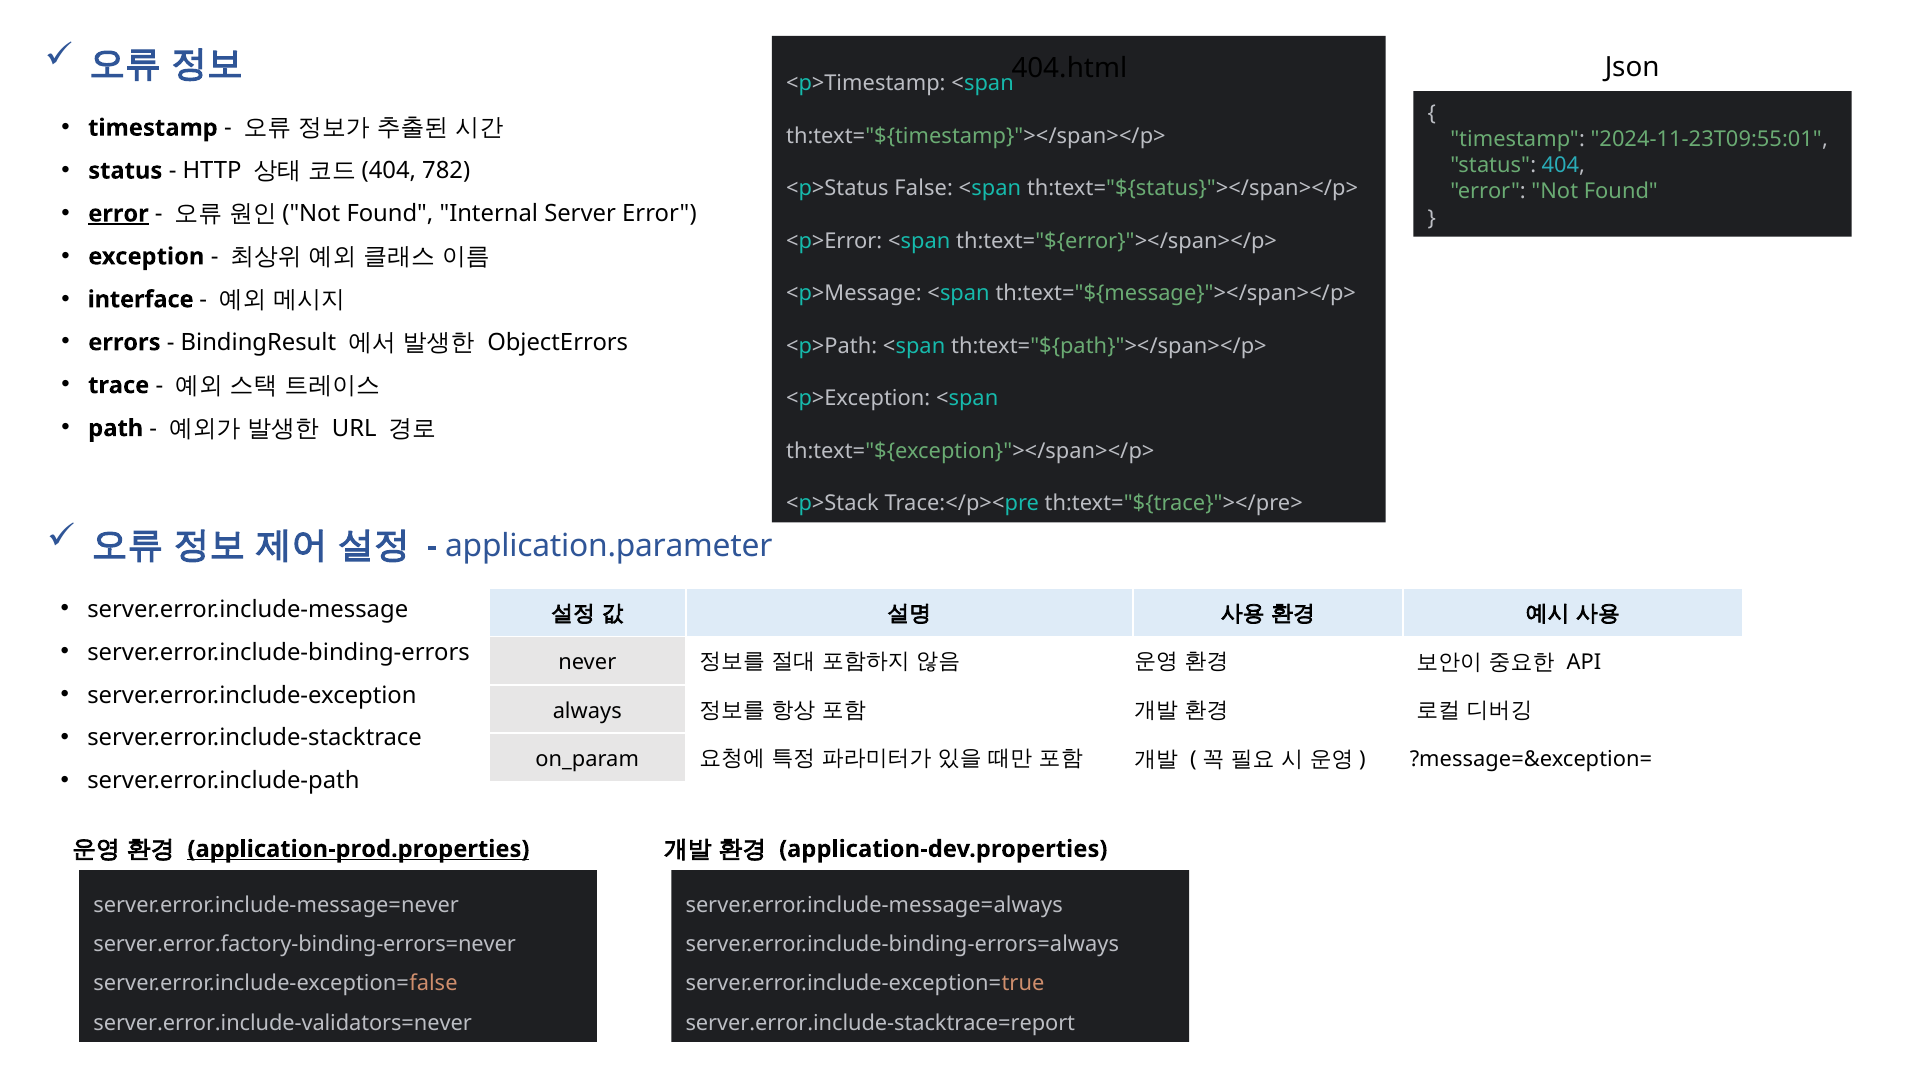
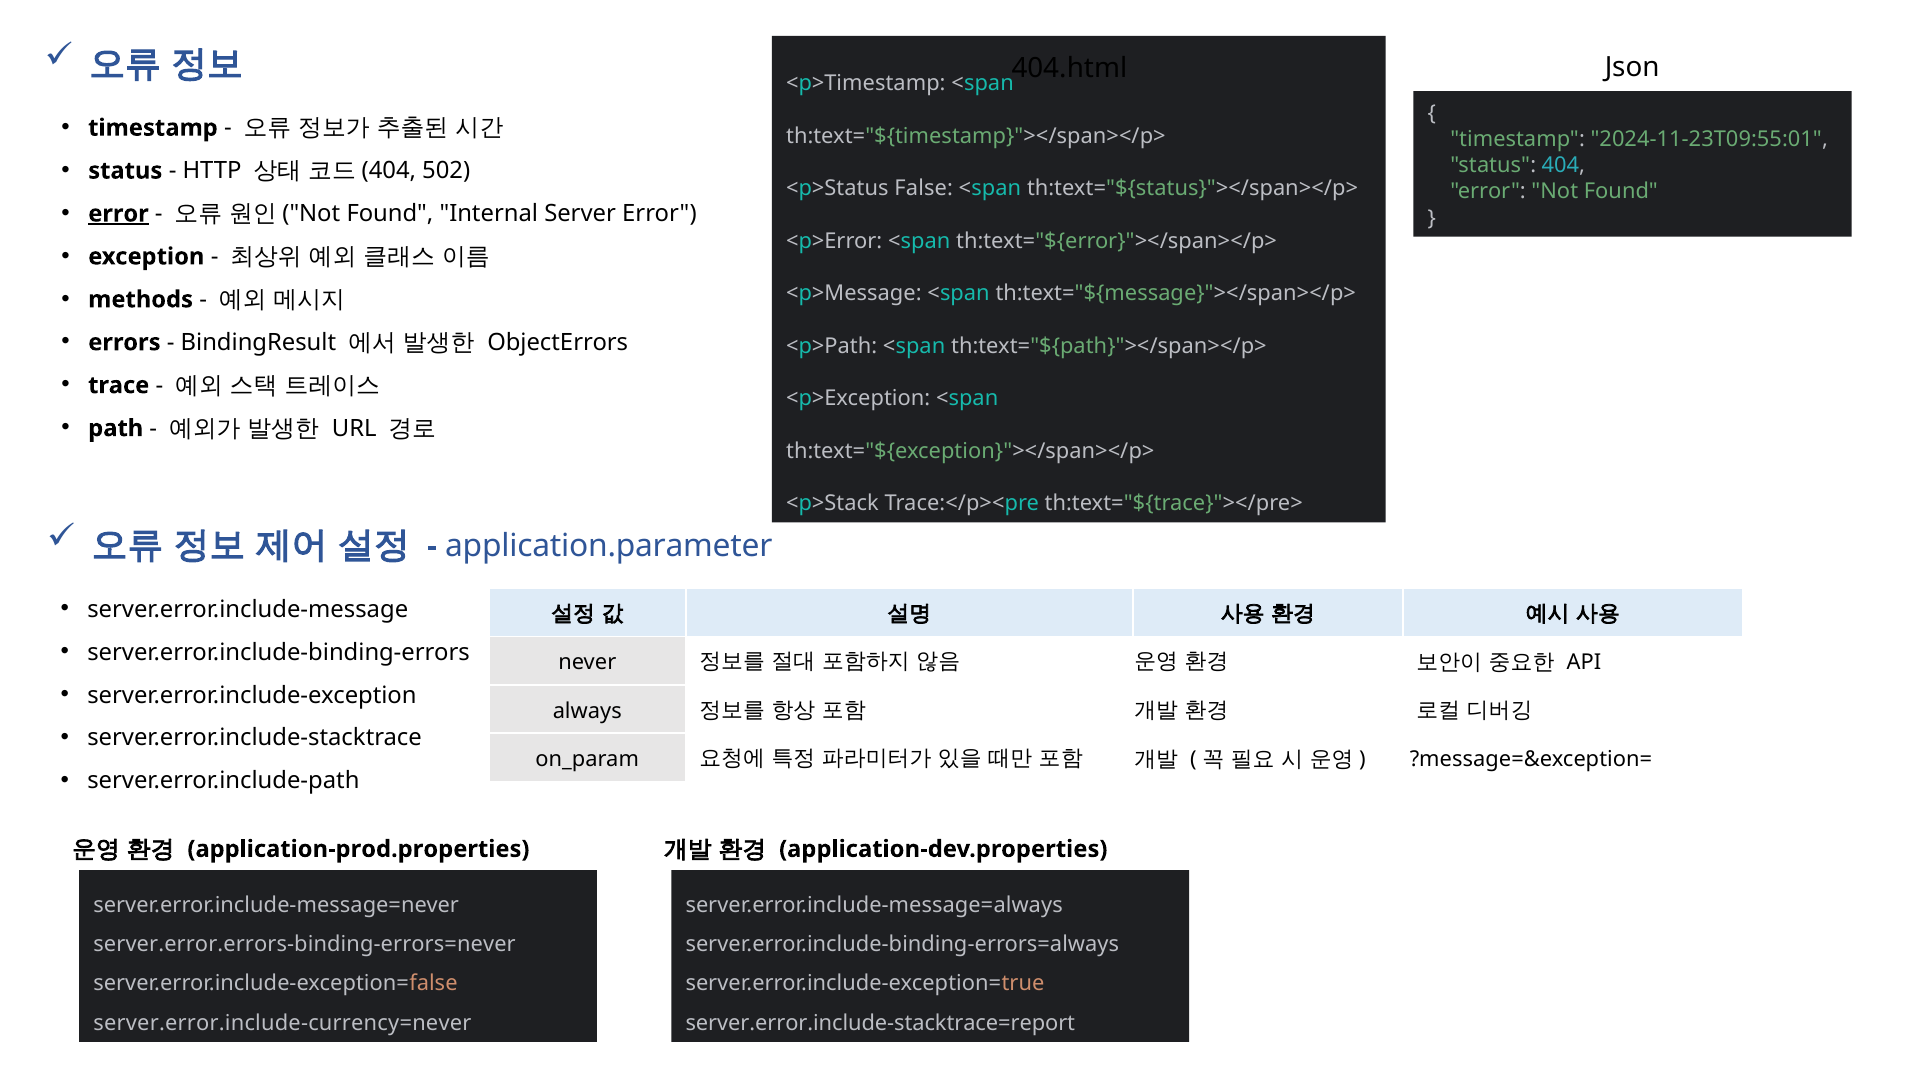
782: 782 -> 502
interface: interface -> methods
application-prod.properties underline: present -> none
server.error.factory-binding-errors=never: server.error.factory-binding-errors=never -> server.error.errors-binding-errors=never
server.error.include-validators=never: server.error.include-validators=never -> server.error.include-currency=never
